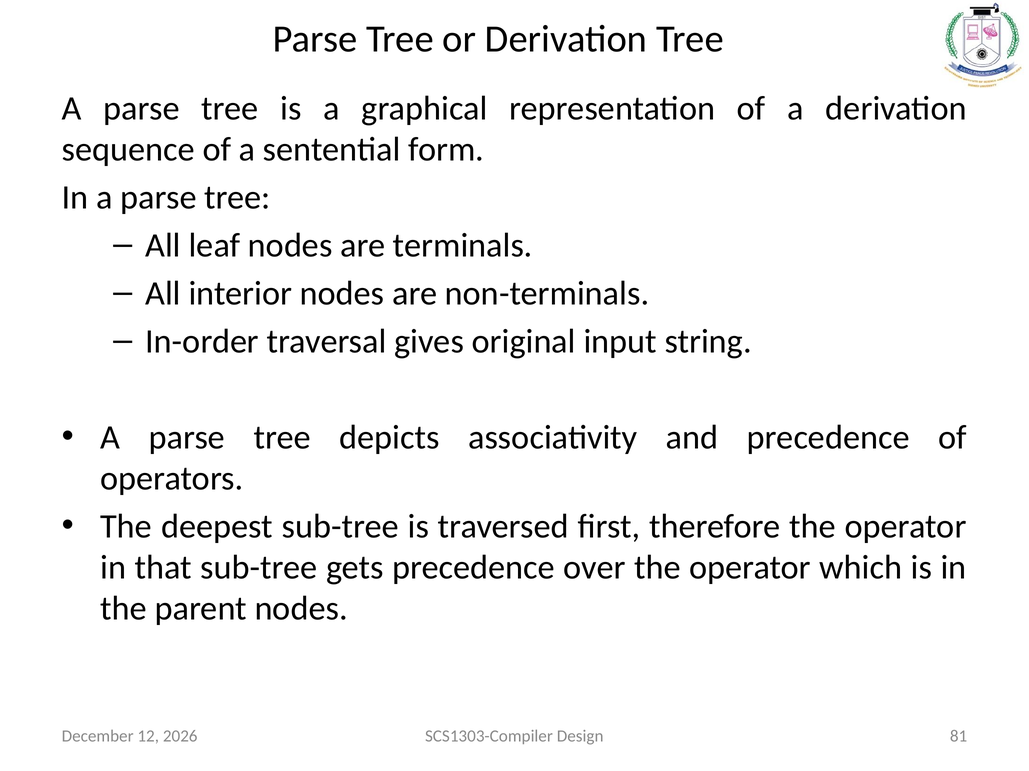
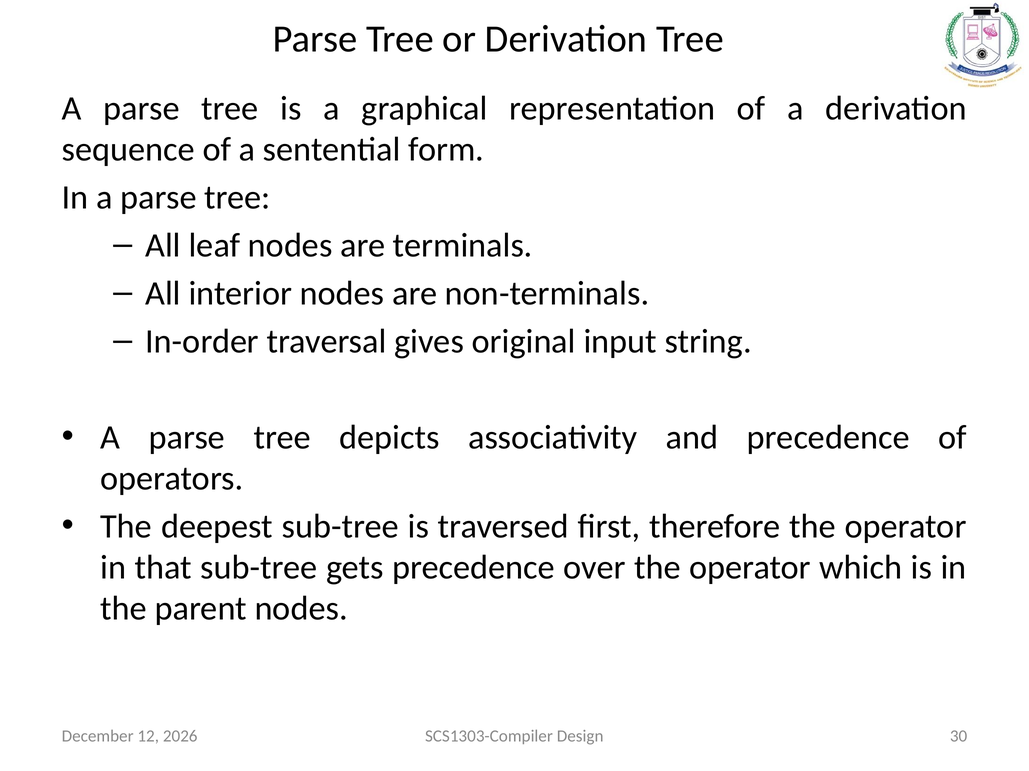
81: 81 -> 30
